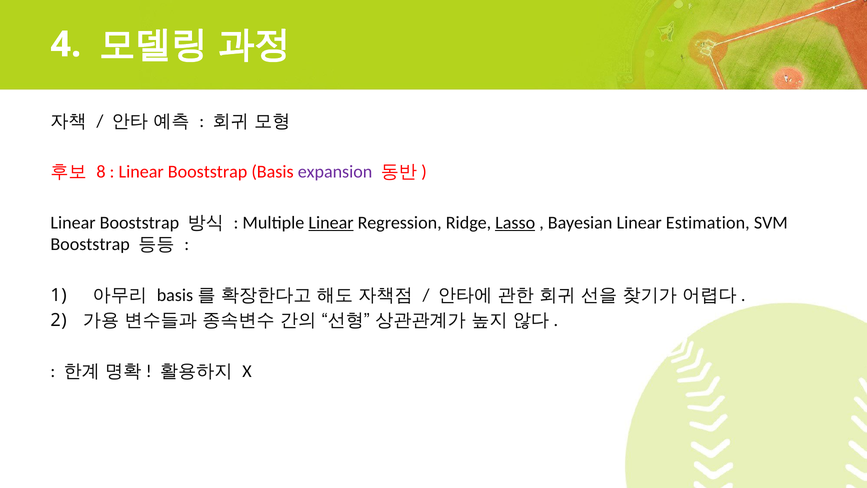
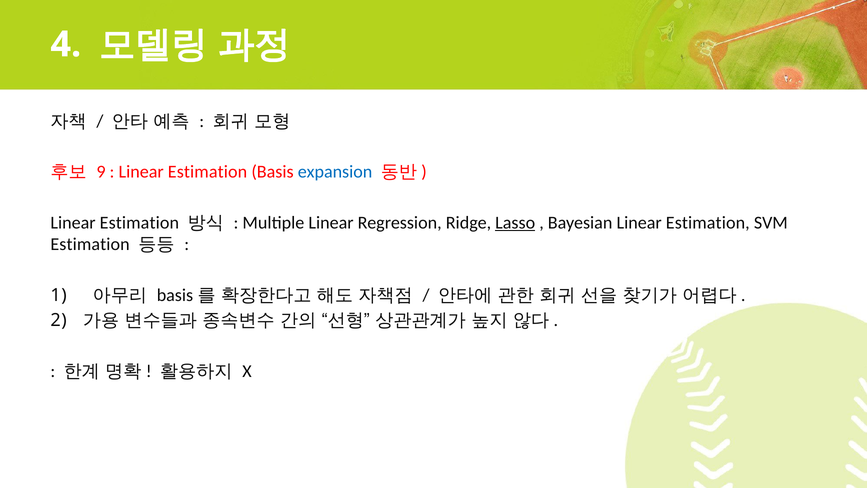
8: 8 -> 9
Booststrap at (208, 172): Booststrap -> Estimation
expansion colour: purple -> blue
Booststrap at (139, 223): Booststrap -> Estimation
Linear at (331, 223) underline: present -> none
Booststrap at (90, 244): Booststrap -> Estimation
